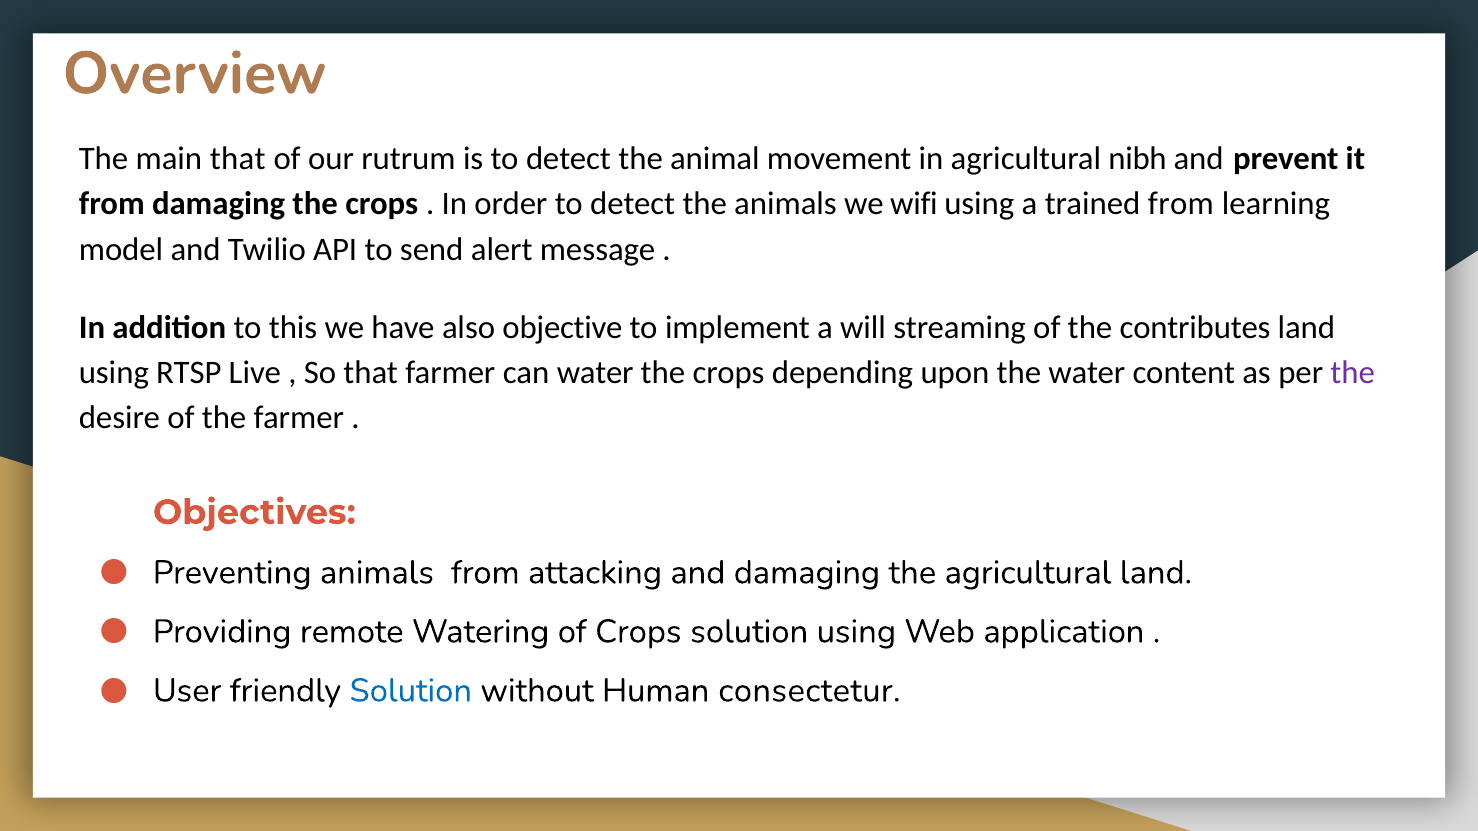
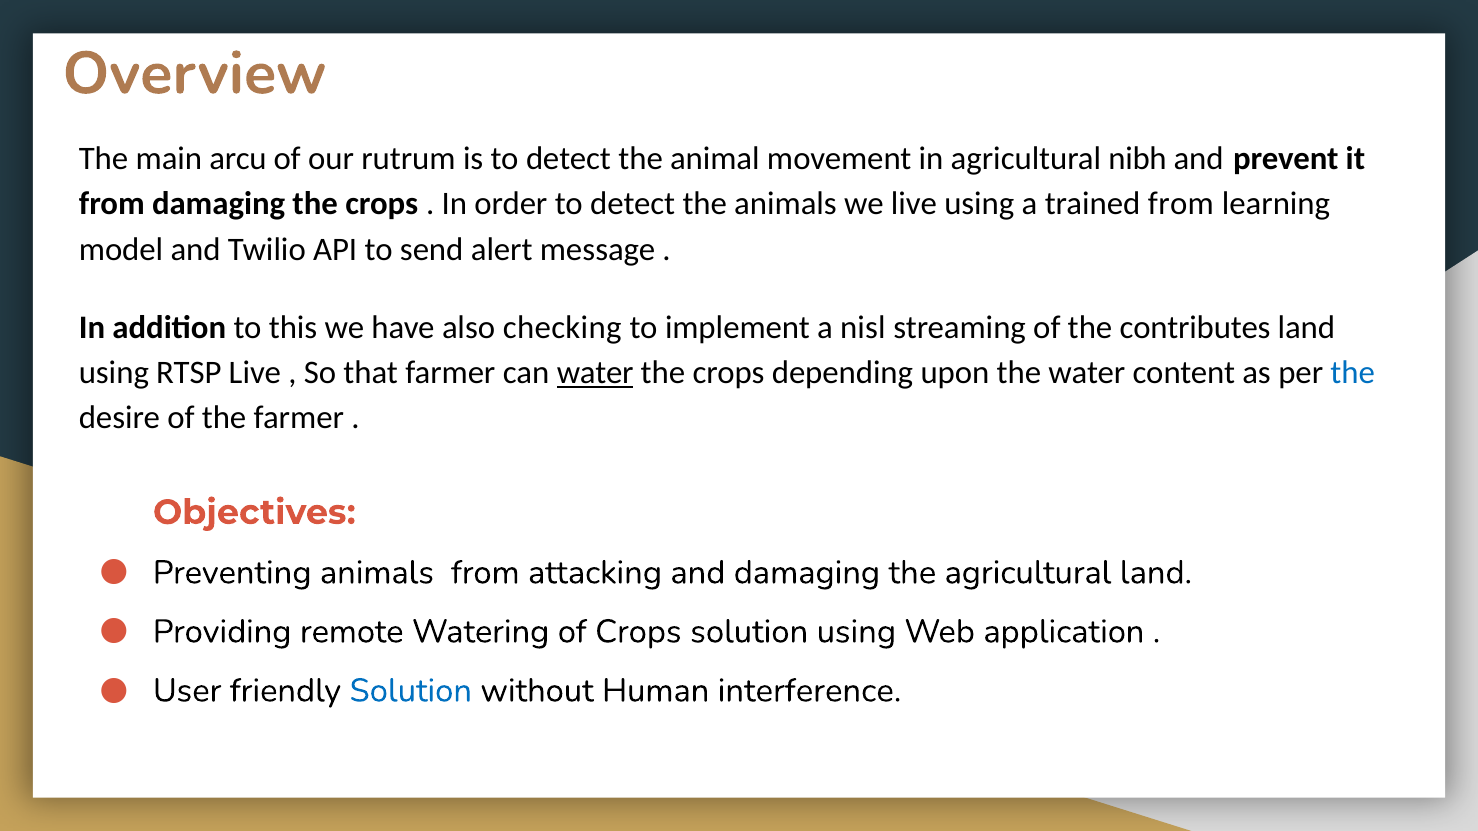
main that: that -> arcu
we wifi: wifi -> live
also objective: objective -> checking
will: will -> nisl
water at (595, 373) underline: none -> present
the at (1353, 373) colour: purple -> blue
consectetur: consectetur -> interference
